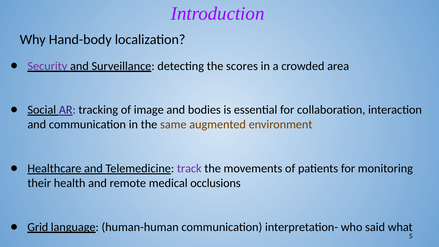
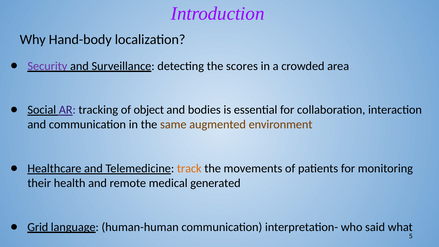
image: image -> object
track colour: purple -> orange
occlusions: occlusions -> generated
